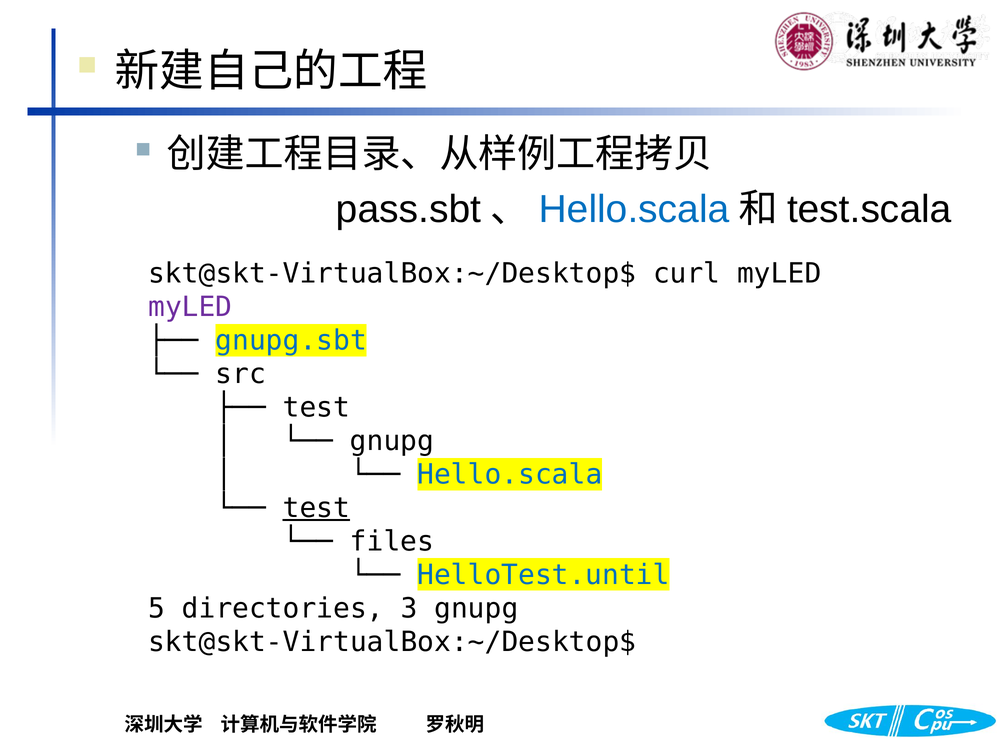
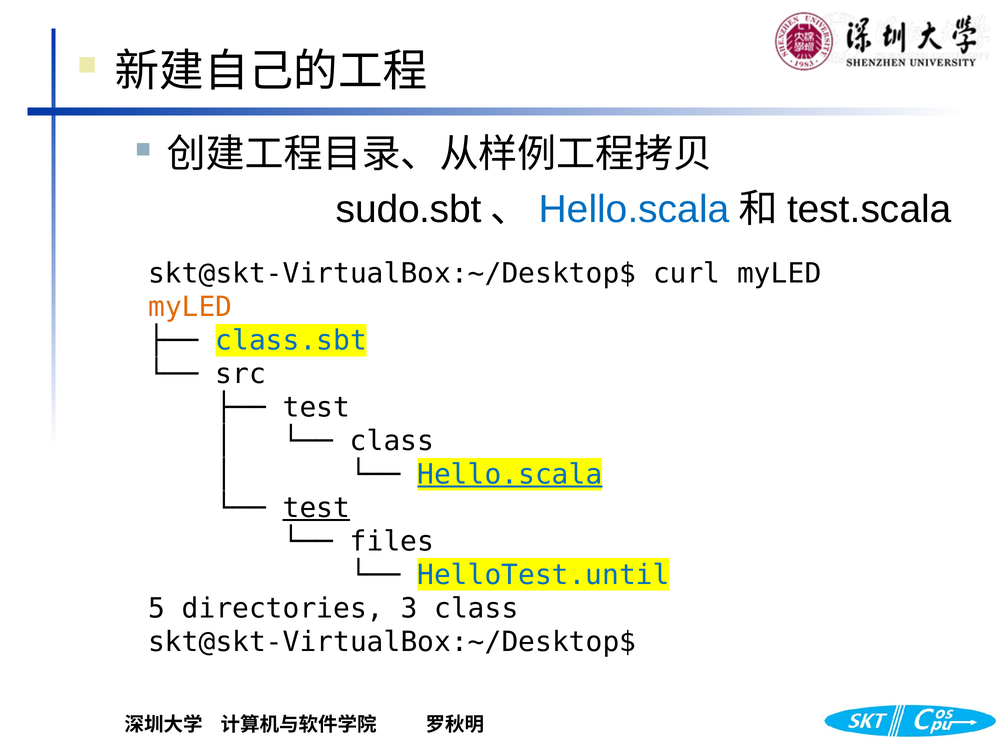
pass.sbt: pass.sbt -> sudo.sbt
myLED at (190, 307) colour: purple -> orange
gnupg.sbt: gnupg.sbt -> class.sbt
gnupg at (392, 441): gnupg -> class
Hello.scala at (510, 474) underline: none -> present
3 gnupg: gnupg -> class
